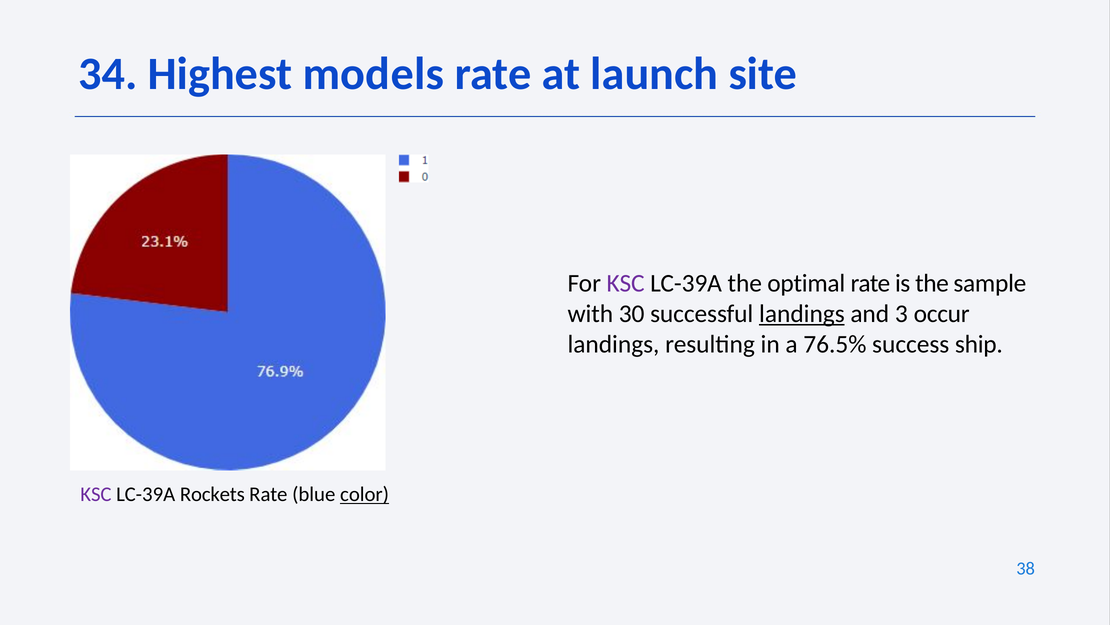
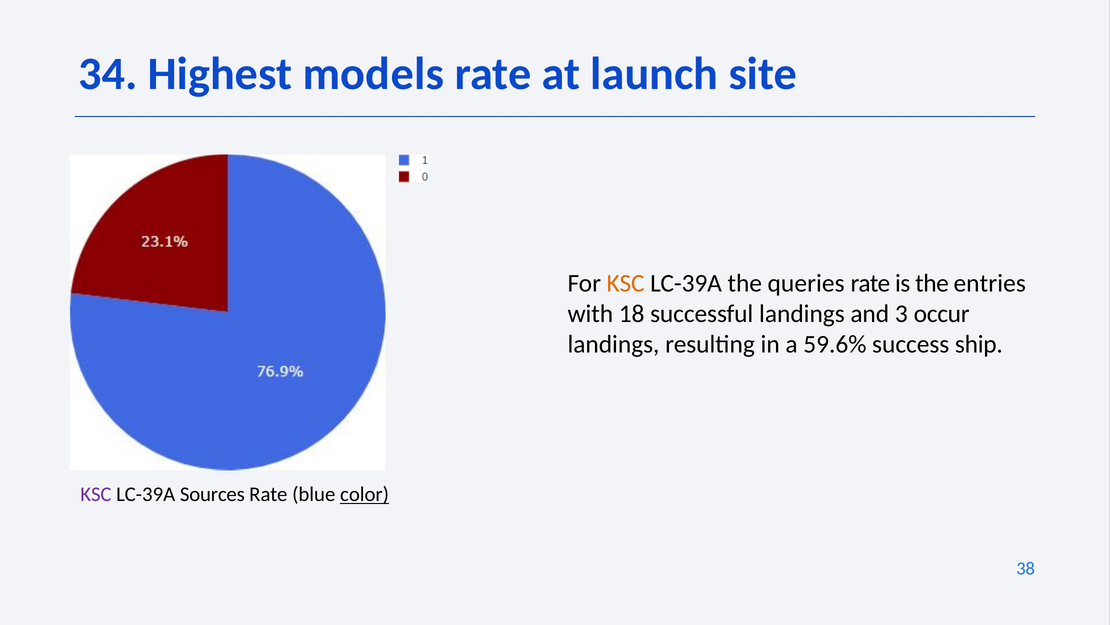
KSC at (626, 283) colour: purple -> orange
optimal: optimal -> queries
sample: sample -> entries
30: 30 -> 18
landings at (802, 313) underline: present -> none
76.5%: 76.5% -> 59.6%
Rockets: Rockets -> Sources
